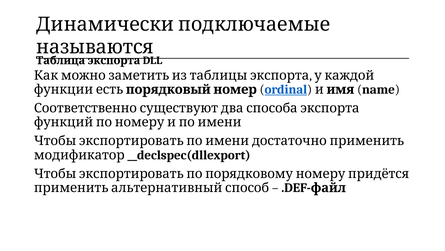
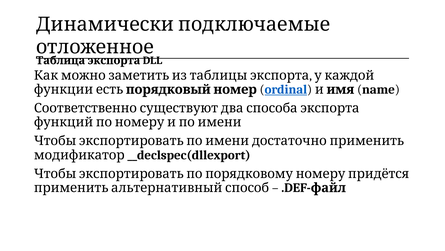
называются: называются -> отложенное
